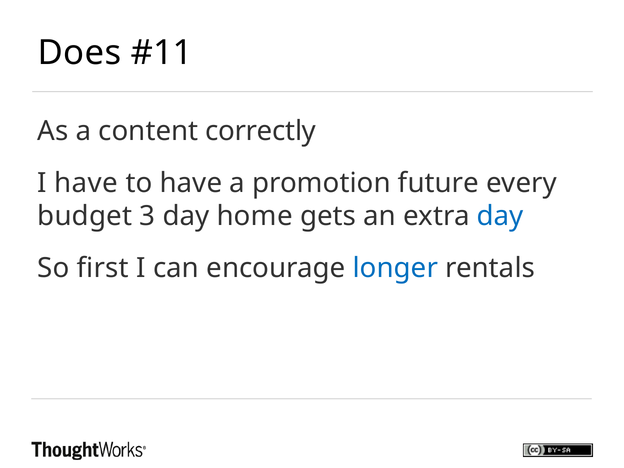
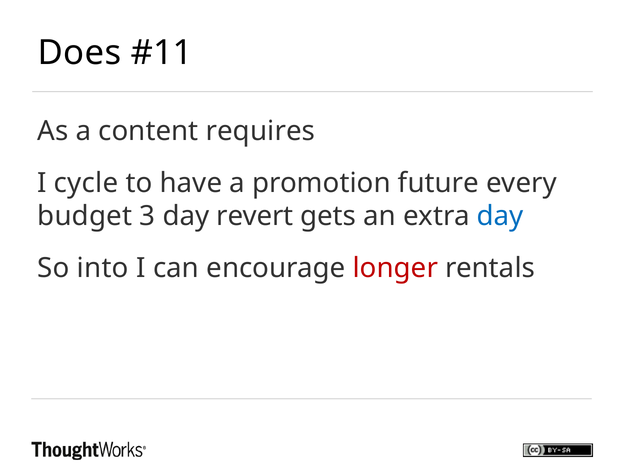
correctly: correctly -> requires
I have: have -> cycle
home: home -> revert
first: first -> into
longer colour: blue -> red
